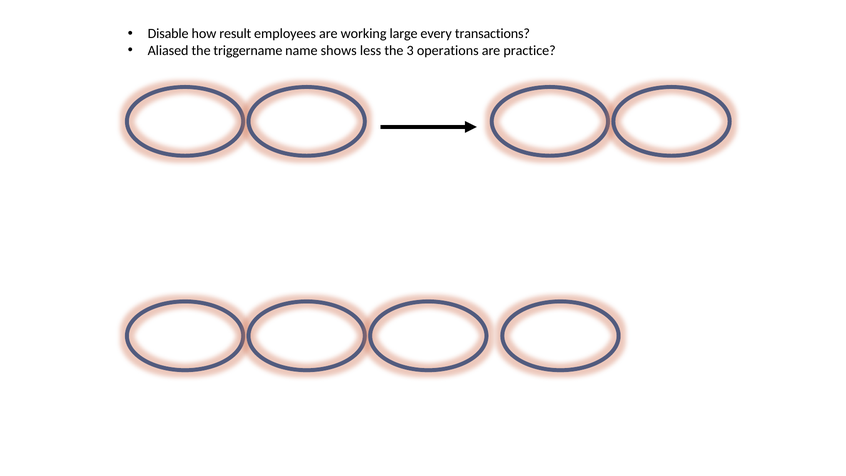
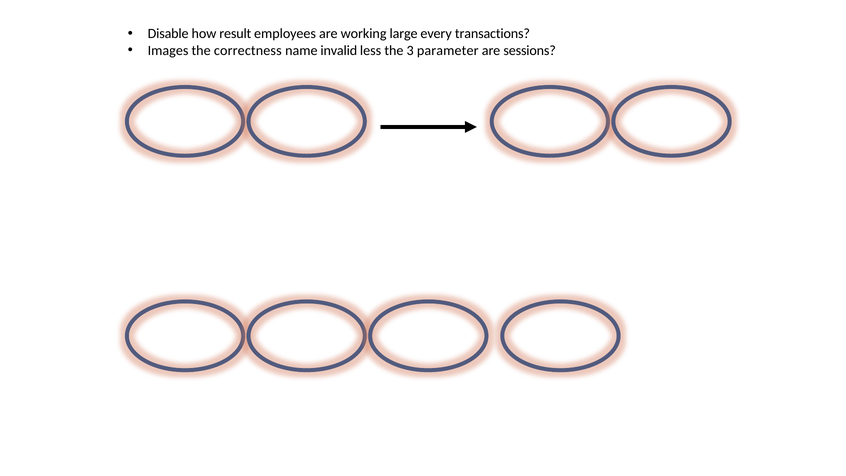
Aliased: Aliased -> Images
triggername: triggername -> correctness
shows: shows -> invalid
operations: operations -> parameter
practice: practice -> sessions
